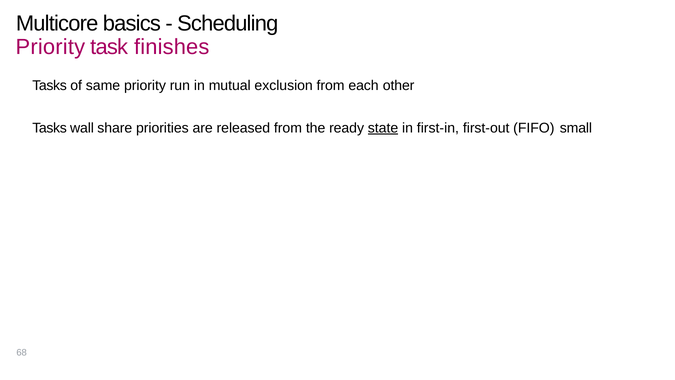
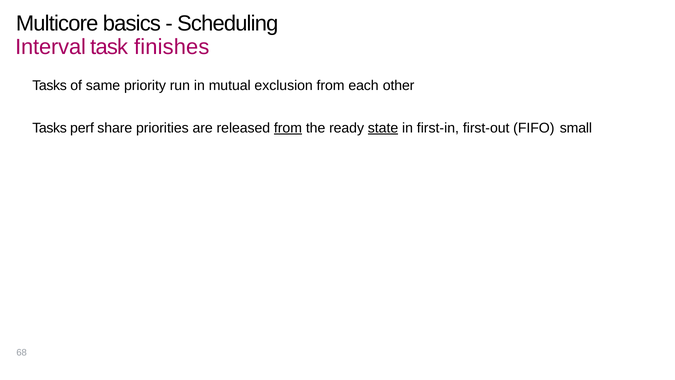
Priority at (50, 47): Priority -> Interval
wall: wall -> perf
from at (288, 128) underline: none -> present
